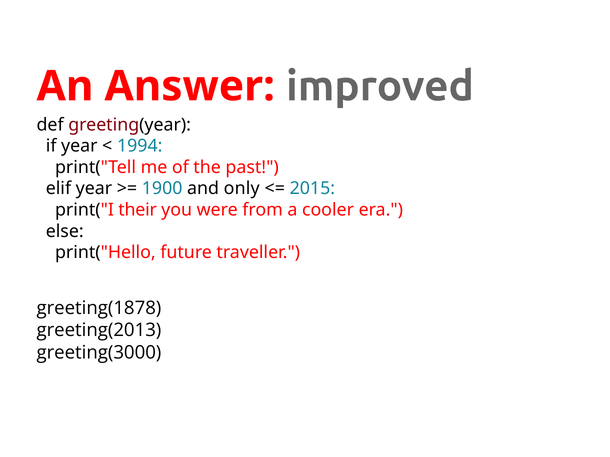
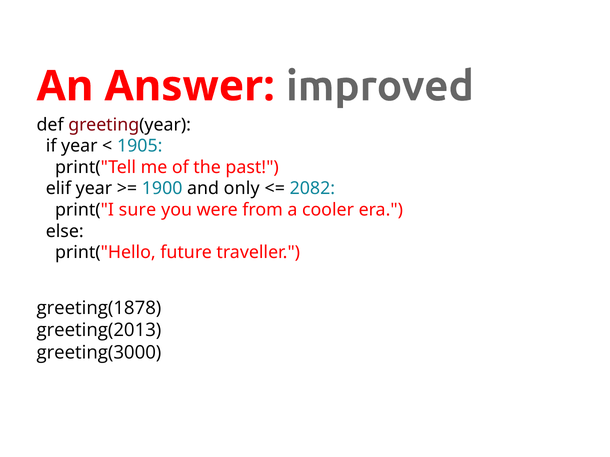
1994: 1994 -> 1905
2015: 2015 -> 2082
their: their -> sure
